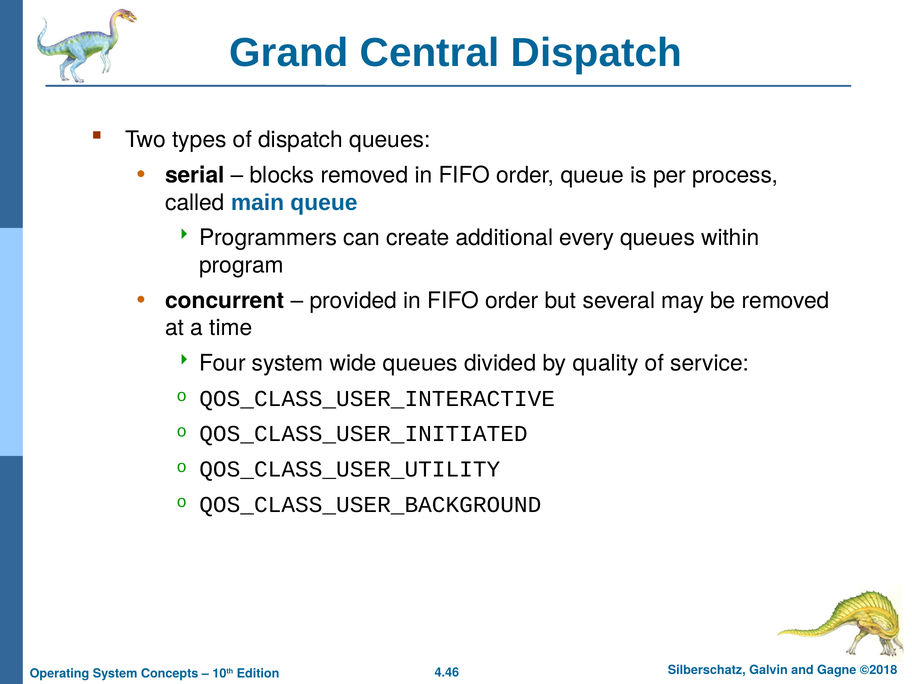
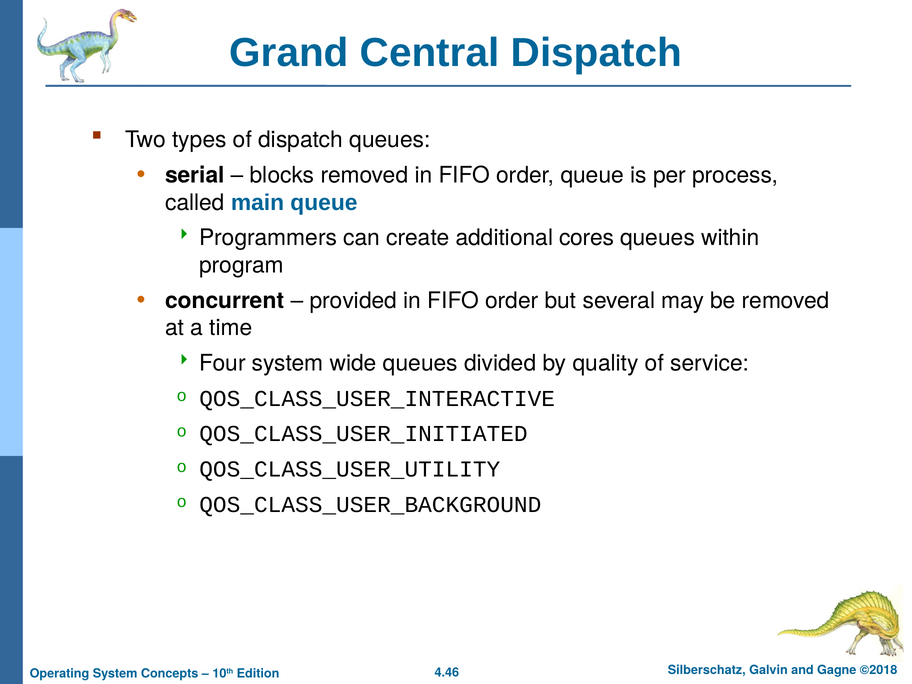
every: every -> cores
